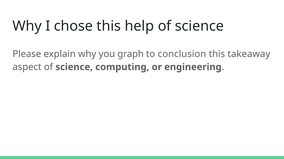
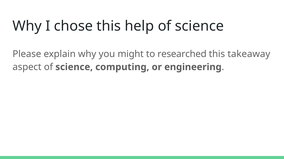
graph: graph -> might
conclusion: conclusion -> researched
